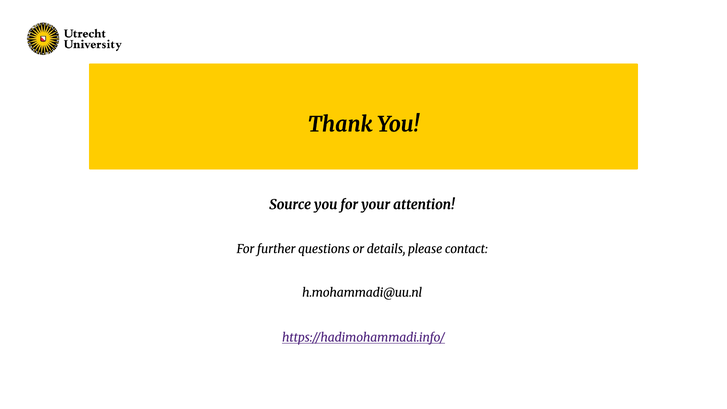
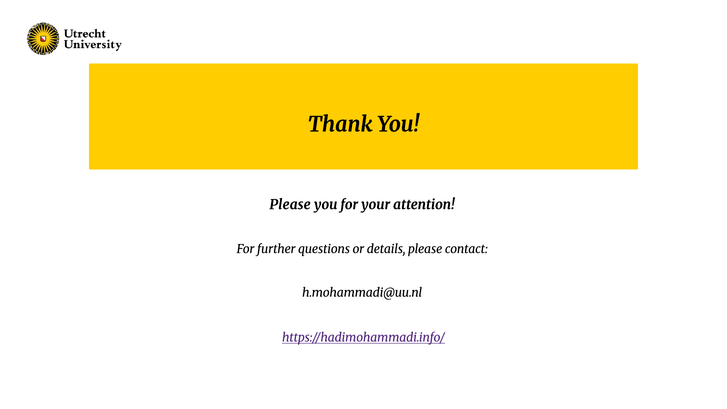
Source at (290, 205): Source -> Please
